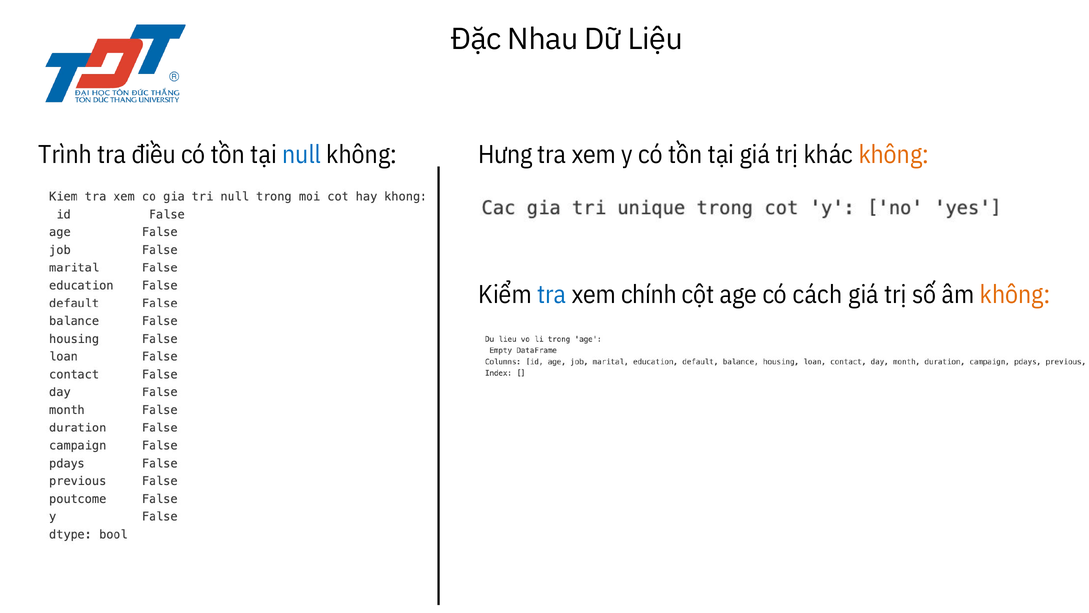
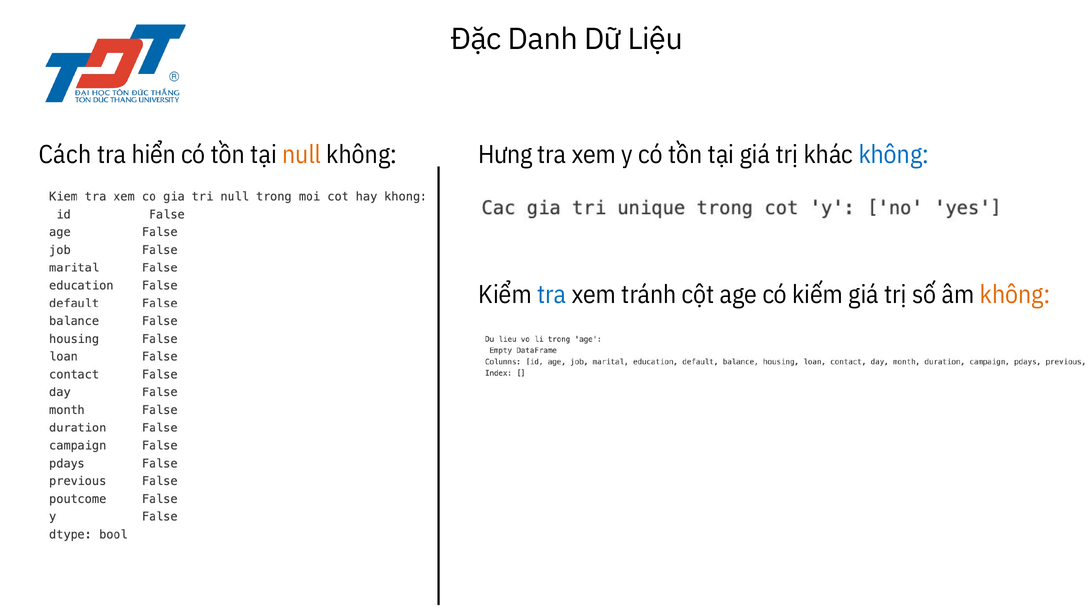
Nhau: Nhau -> Danh
Trình: Trình -> Cách
điều: điều -> hiển
null colour: blue -> orange
không at (894, 154) colour: orange -> blue
chính: chính -> tránh
cách: cách -> kiếm
